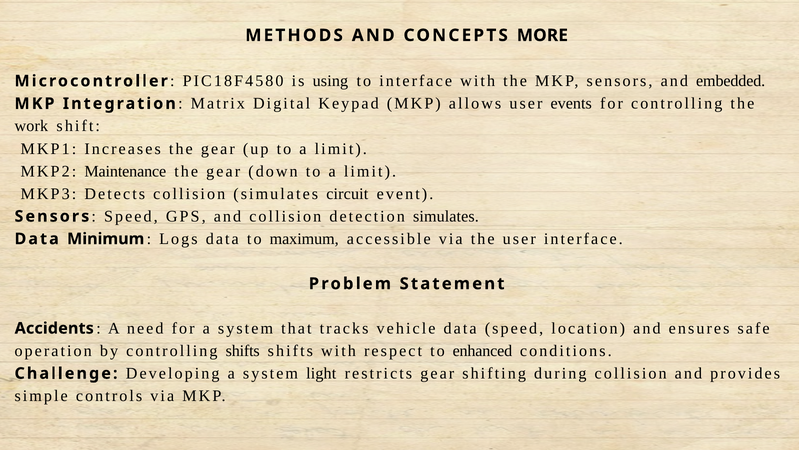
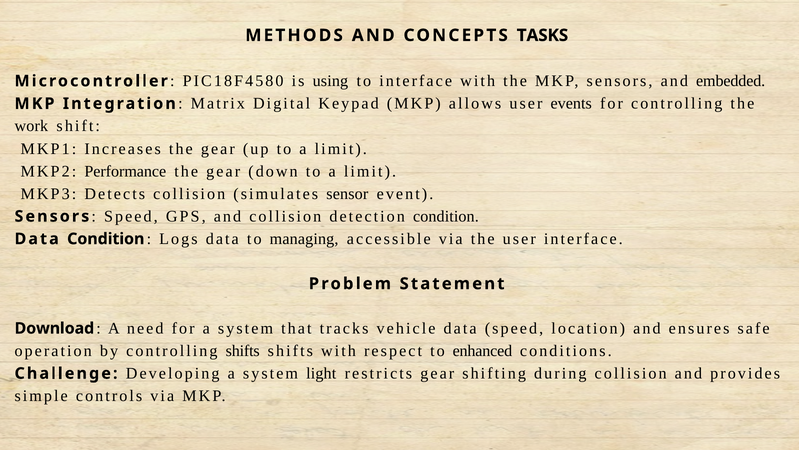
MORE: MORE -> TASKS
Maintenance: Maintenance -> Performance
circuit: circuit -> sensor
detection simulates: simulates -> condition
Data Minimum: Minimum -> Condition
maximum: maximum -> managing
Accidents: Accidents -> Download
